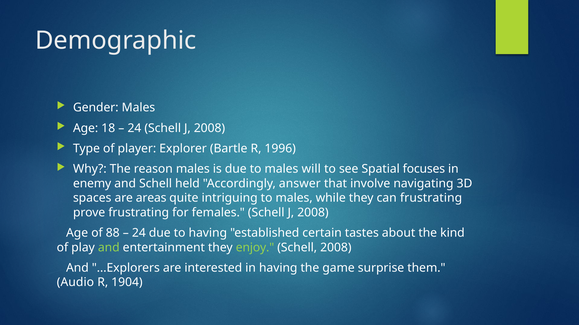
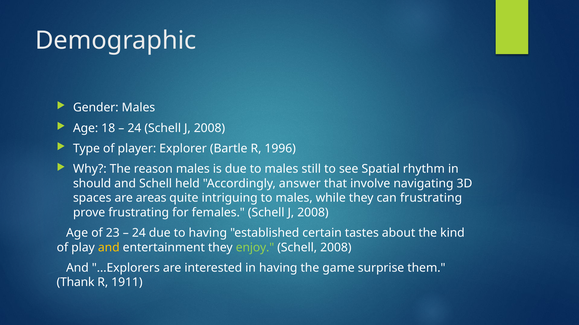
will: will -> still
focuses: focuses -> rhythm
enemy: enemy -> should
88: 88 -> 23
and at (109, 248) colour: light green -> yellow
Audio: Audio -> Thank
1904: 1904 -> 1911
